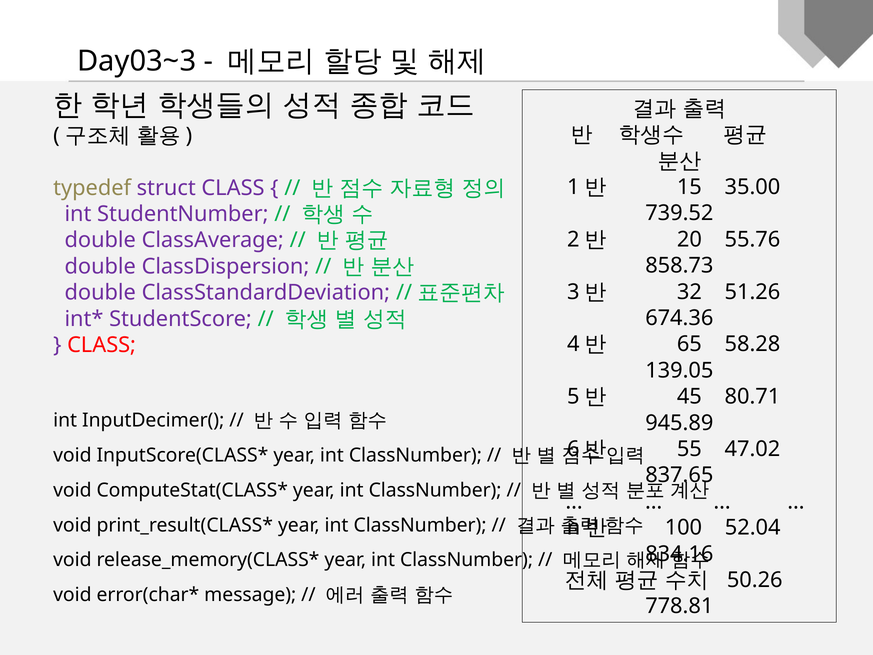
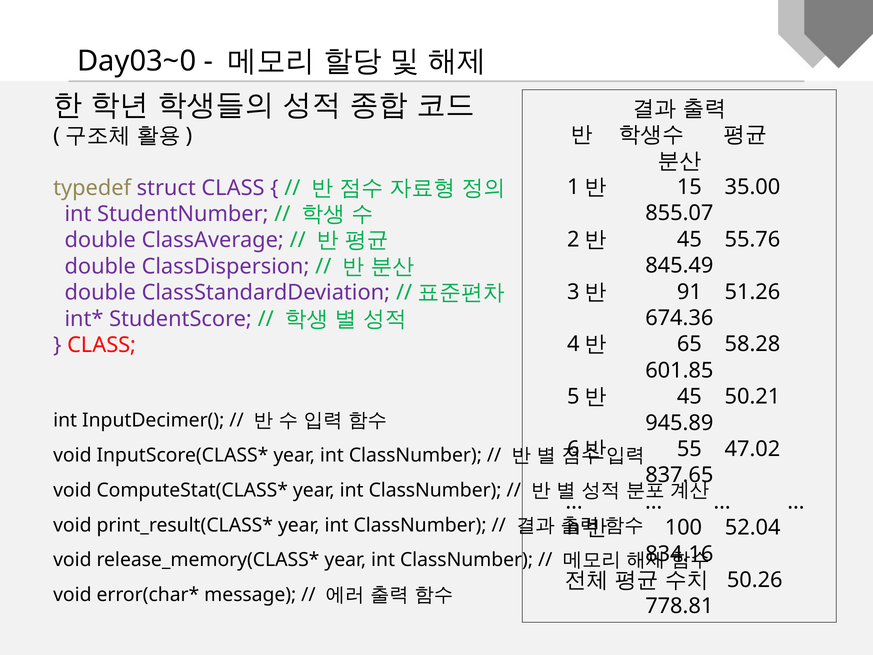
Day03~3: Day03~3 -> Day03~0
739.52: 739.52 -> 855.07
20 at (689, 239): 20 -> 45
858.73: 858.73 -> 845.49
32: 32 -> 91
139.05: 139.05 -> 601.85
80.71: 80.71 -> 50.21
